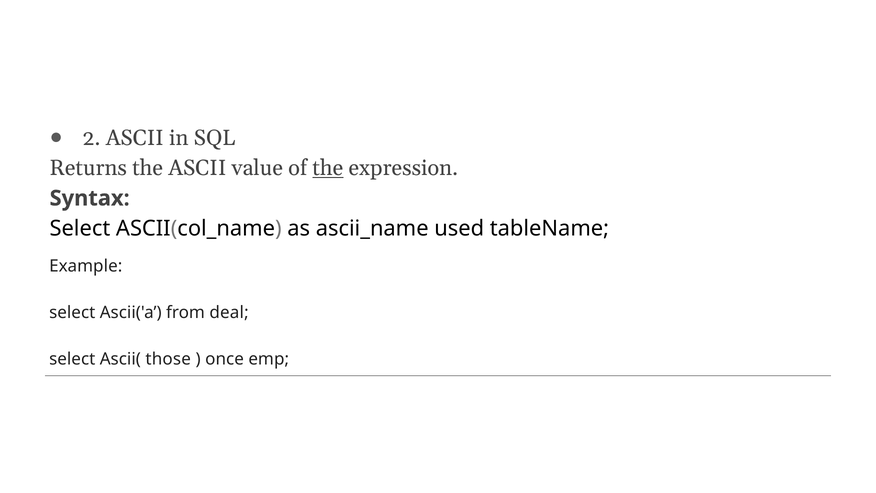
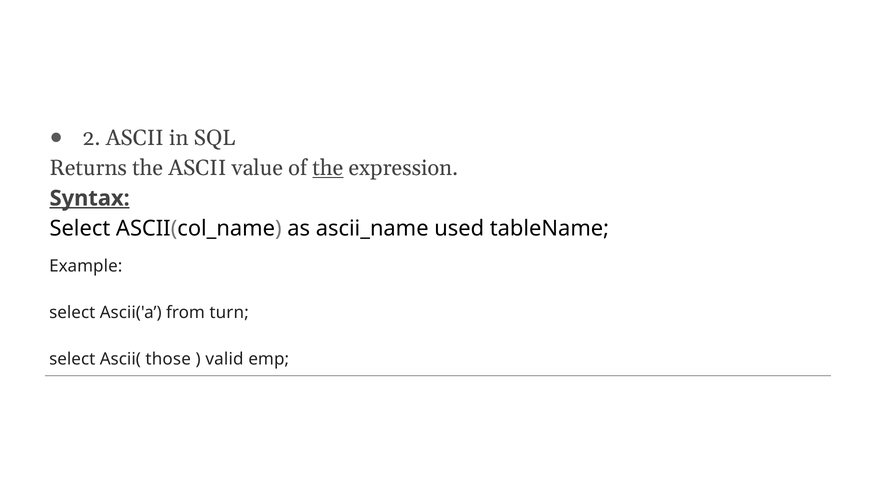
Syntax underline: none -> present
deal: deal -> turn
once: once -> valid
